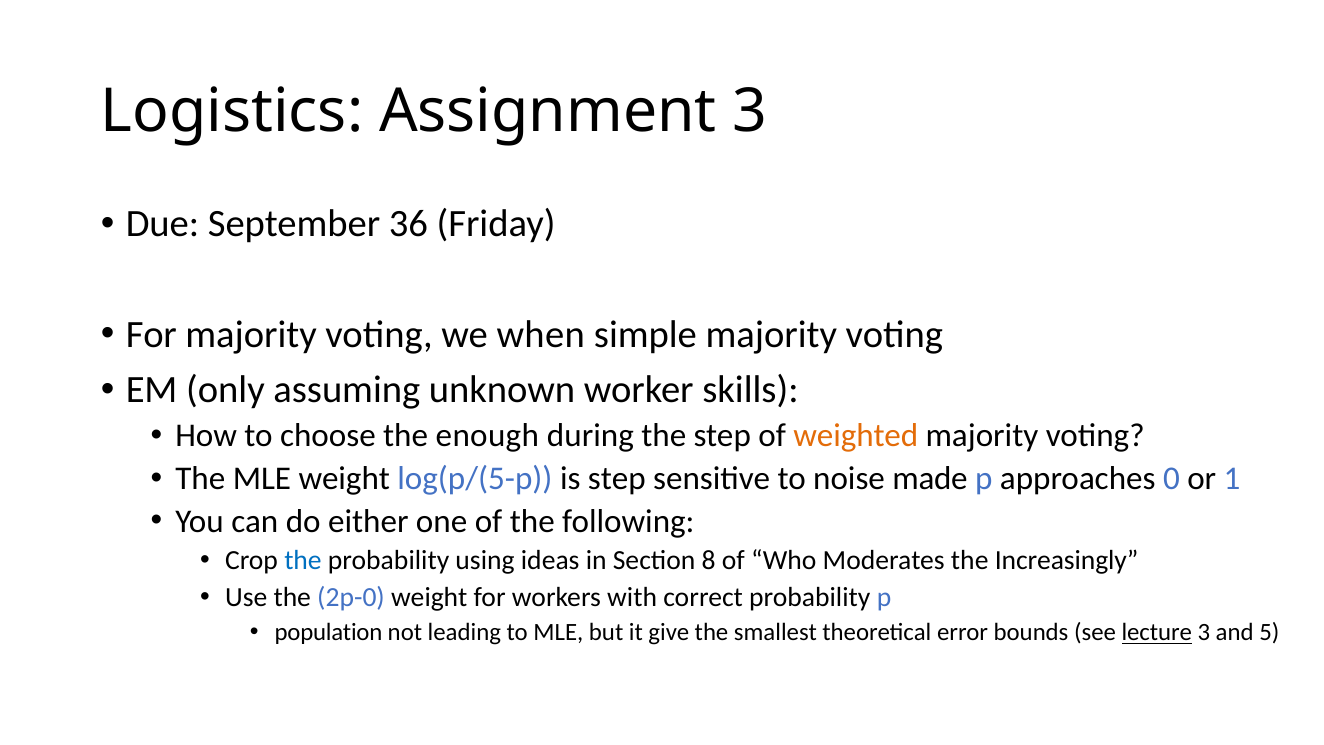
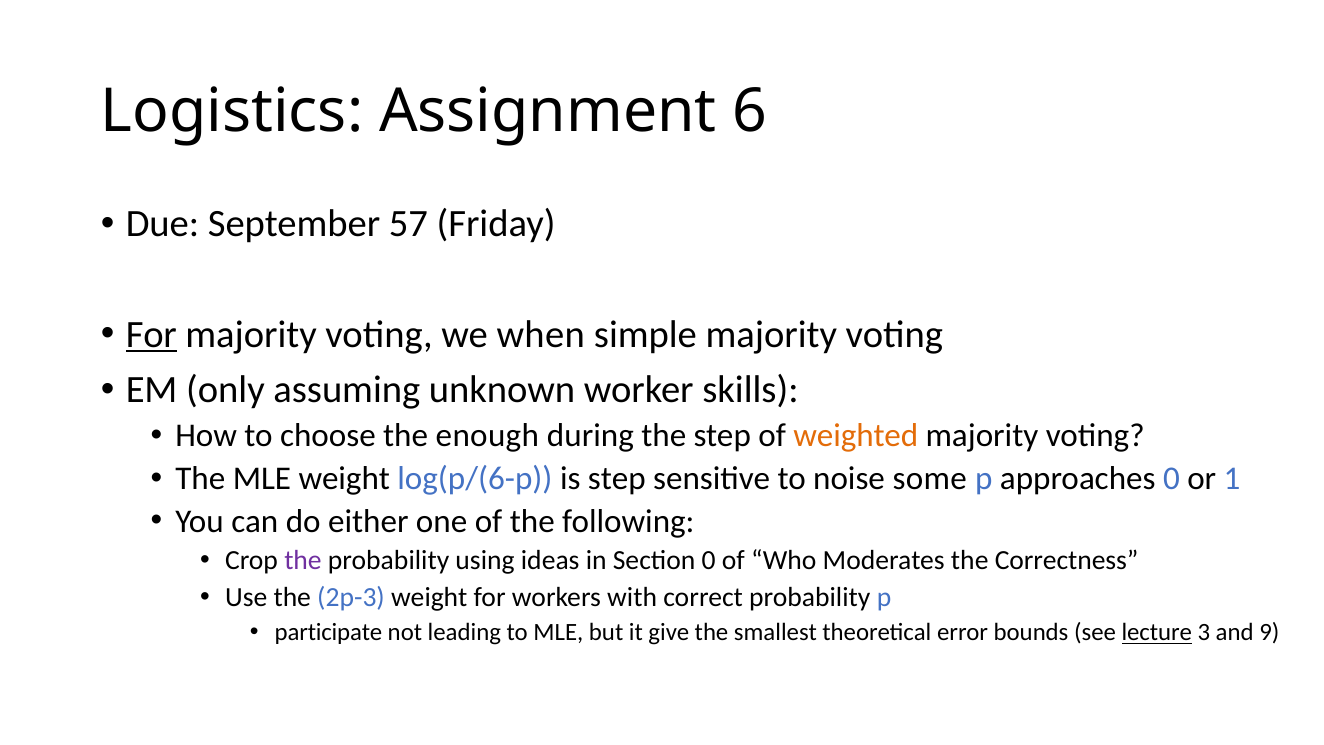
Assignment 3: 3 -> 6
36: 36 -> 57
For at (151, 335) underline: none -> present
log(p/(5-p: log(p/(5-p -> log(p/(6-p
made: made -> some
the at (303, 561) colour: blue -> purple
Section 8: 8 -> 0
Increasingly: Increasingly -> Correctness
2p-0: 2p-0 -> 2p-3
population: population -> participate
5: 5 -> 9
